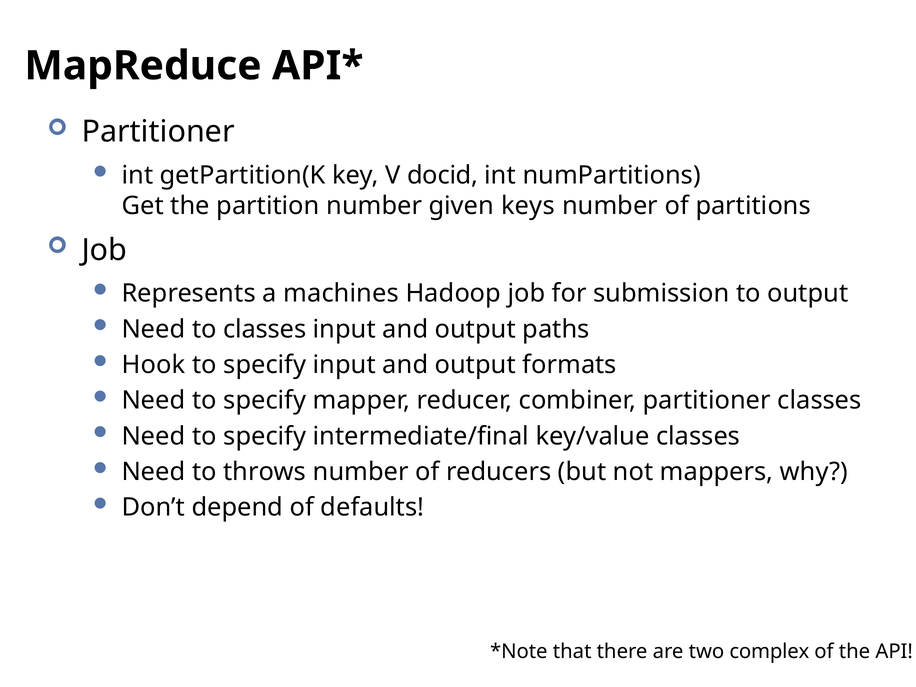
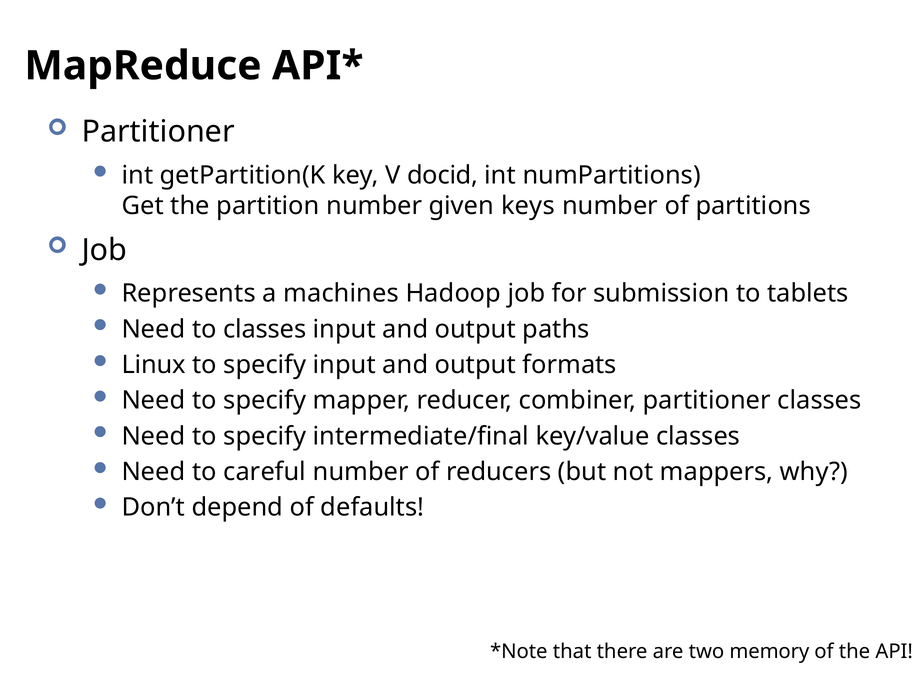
to output: output -> tablets
Hook: Hook -> Linux
throws: throws -> careful
complex: complex -> memory
